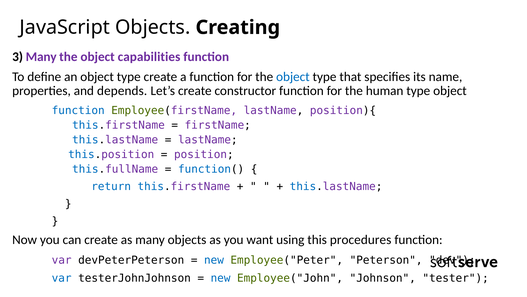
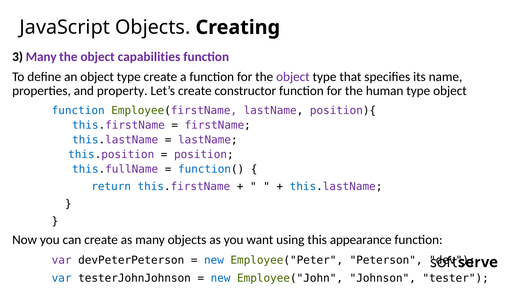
object at (293, 77) colour: blue -> purple
depends: depends -> property
procedures: procedures -> appearance
